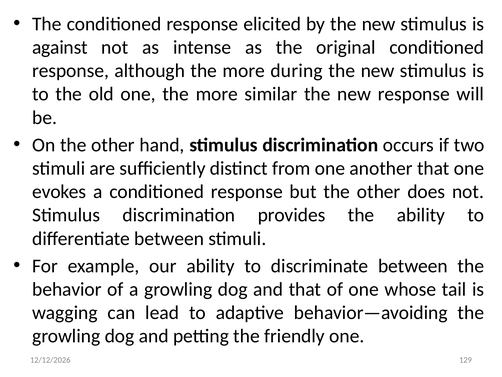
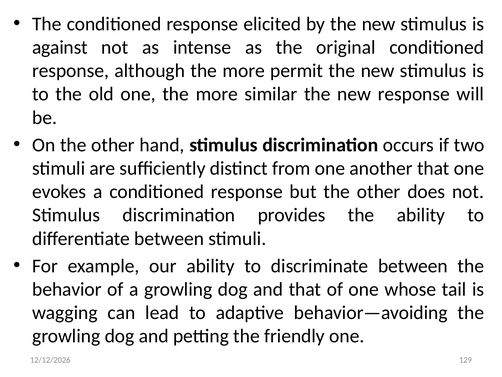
during: during -> permit
